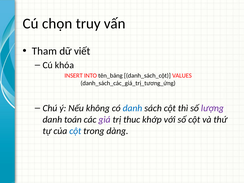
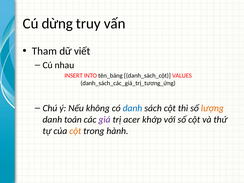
chọn: chọn -> dừng
khóa: khóa -> nhau
lượng colour: purple -> orange
thuc: thuc -> acer
cột at (75, 131) colour: blue -> orange
dàng: dàng -> hành
